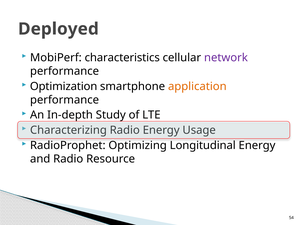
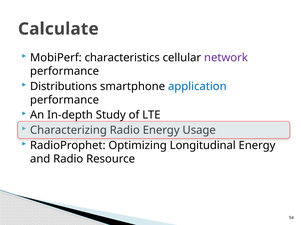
Deployed: Deployed -> Calculate
Optimization: Optimization -> Distributions
application colour: orange -> blue
